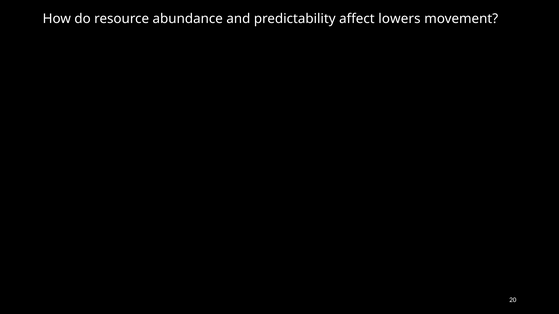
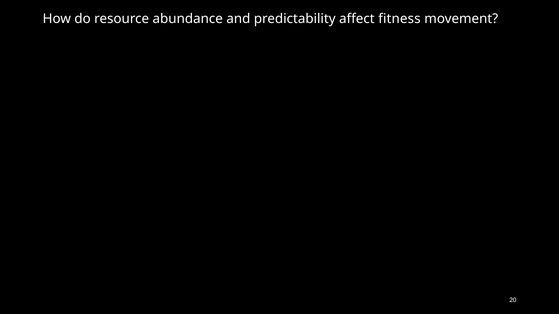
lowers: lowers -> fitness
